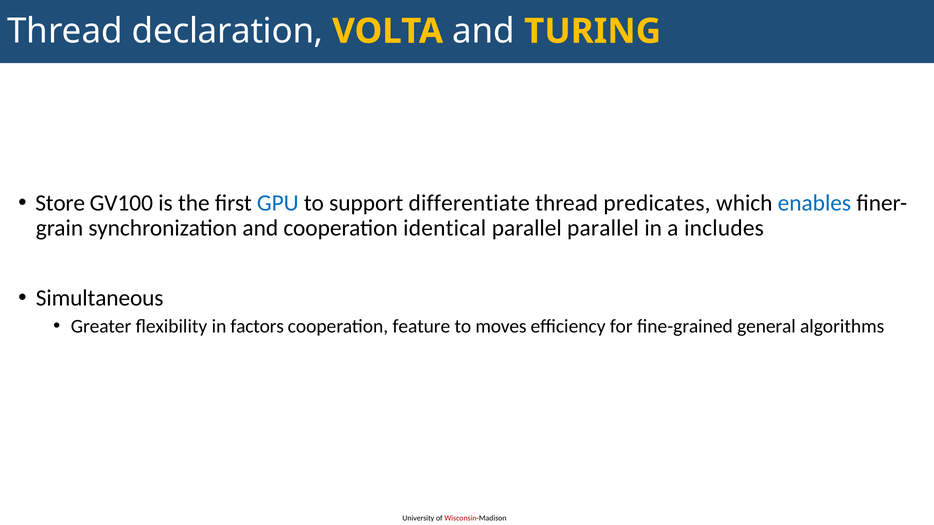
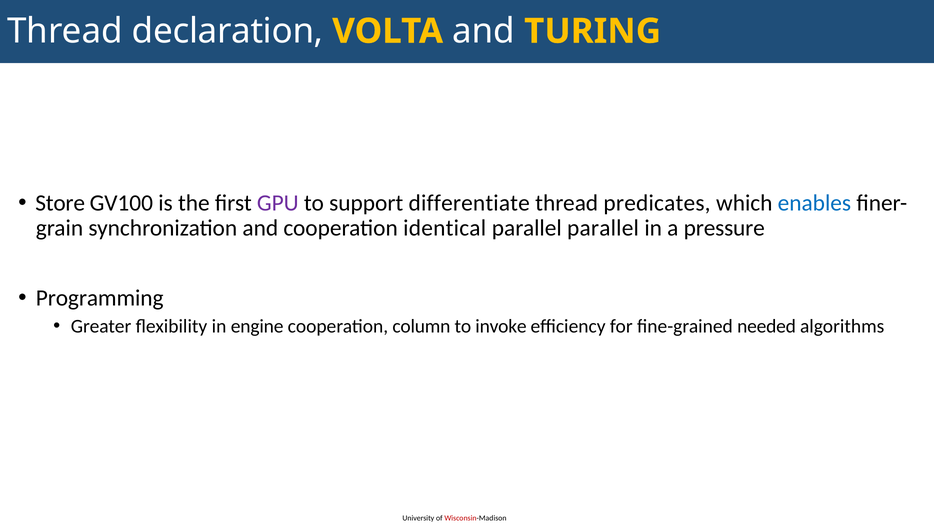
GPU colour: blue -> purple
includes: includes -> pressure
Simultaneous: Simultaneous -> Programming
factors: factors -> engine
feature: feature -> column
moves: moves -> invoke
general: general -> needed
